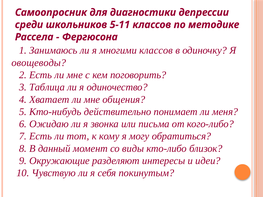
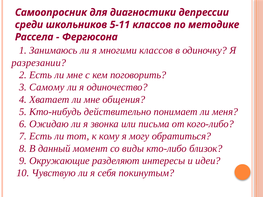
овощеводы: овощеводы -> разрезании
Таблица: Таблица -> Самому
